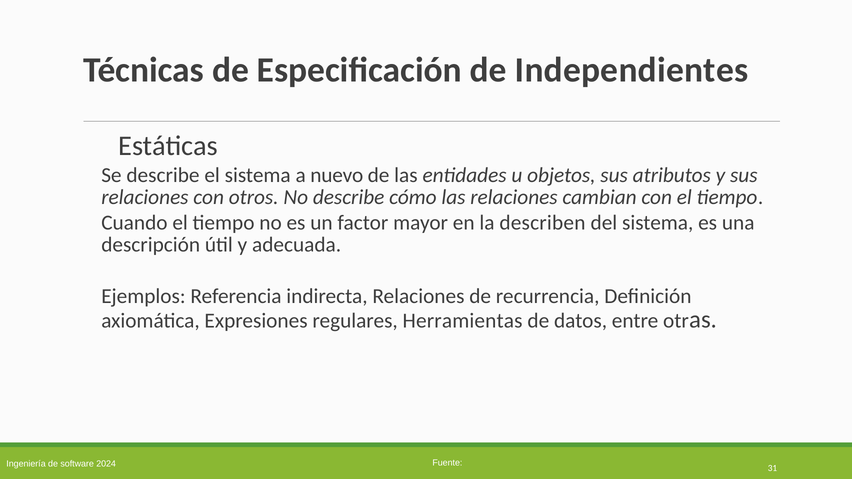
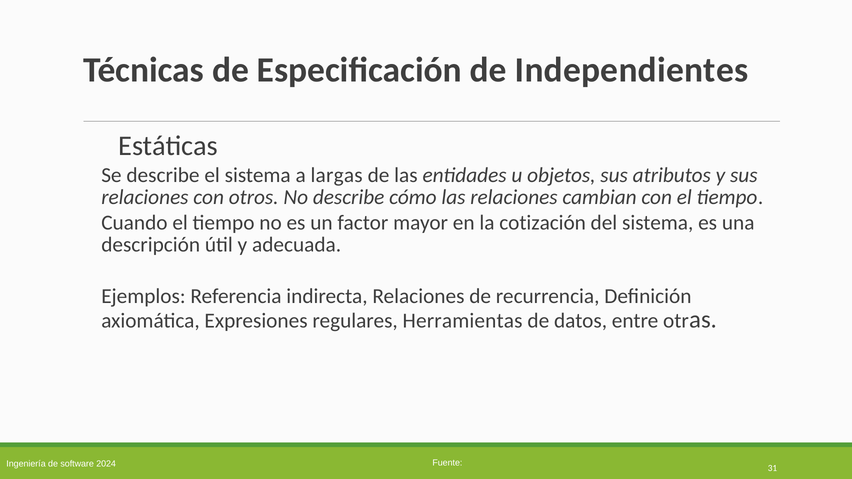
nuevo: nuevo -> largas
describen: describen -> cotización
